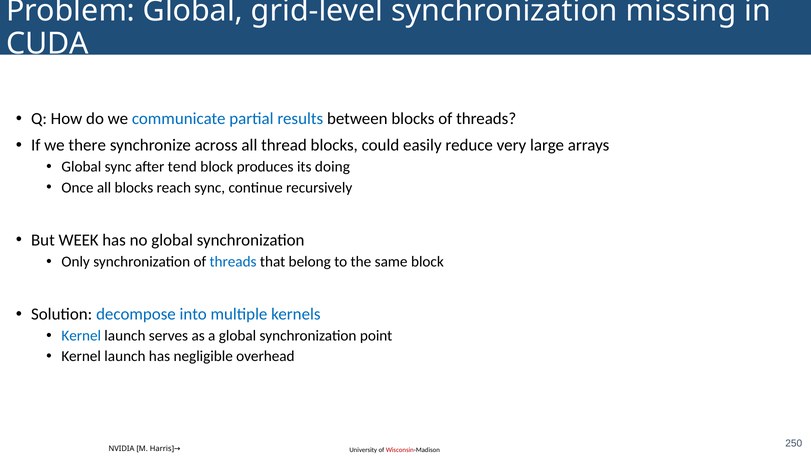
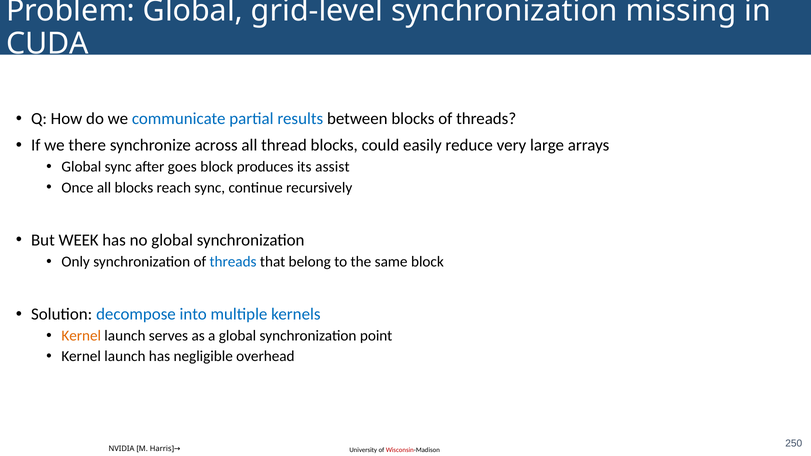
tend: tend -> goes
doing: doing -> assist
Kernel at (81, 336) colour: blue -> orange
